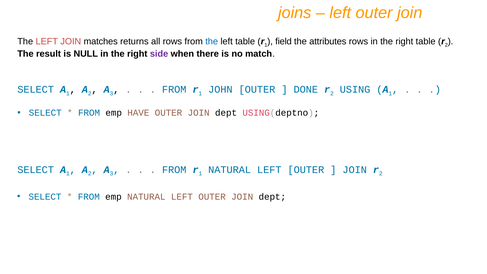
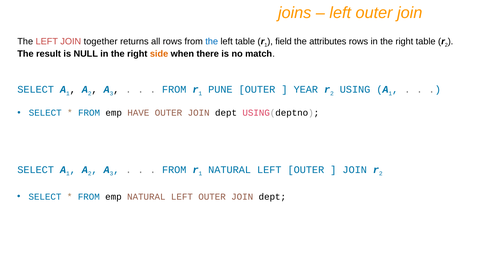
matches: matches -> together
side colour: purple -> orange
JOHN: JOHN -> PUNE
DONE: DONE -> YEAR
